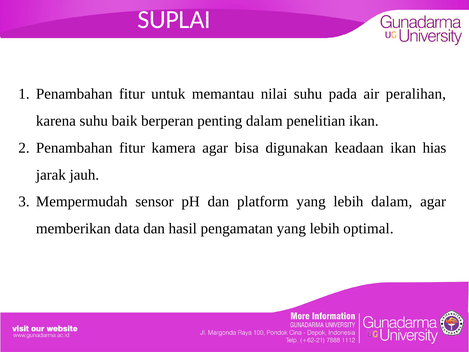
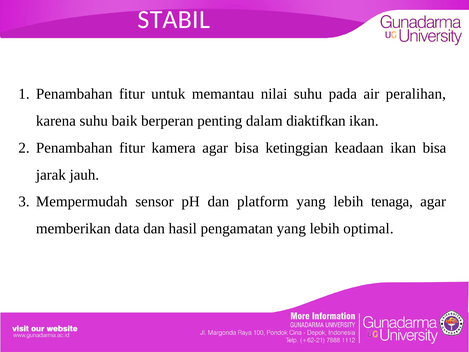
SUPLAI: SUPLAI -> STABIL
penelitian: penelitian -> diaktifkan
digunakan: digunakan -> ketinggian
ikan hias: hias -> bisa
lebih dalam: dalam -> tenaga
